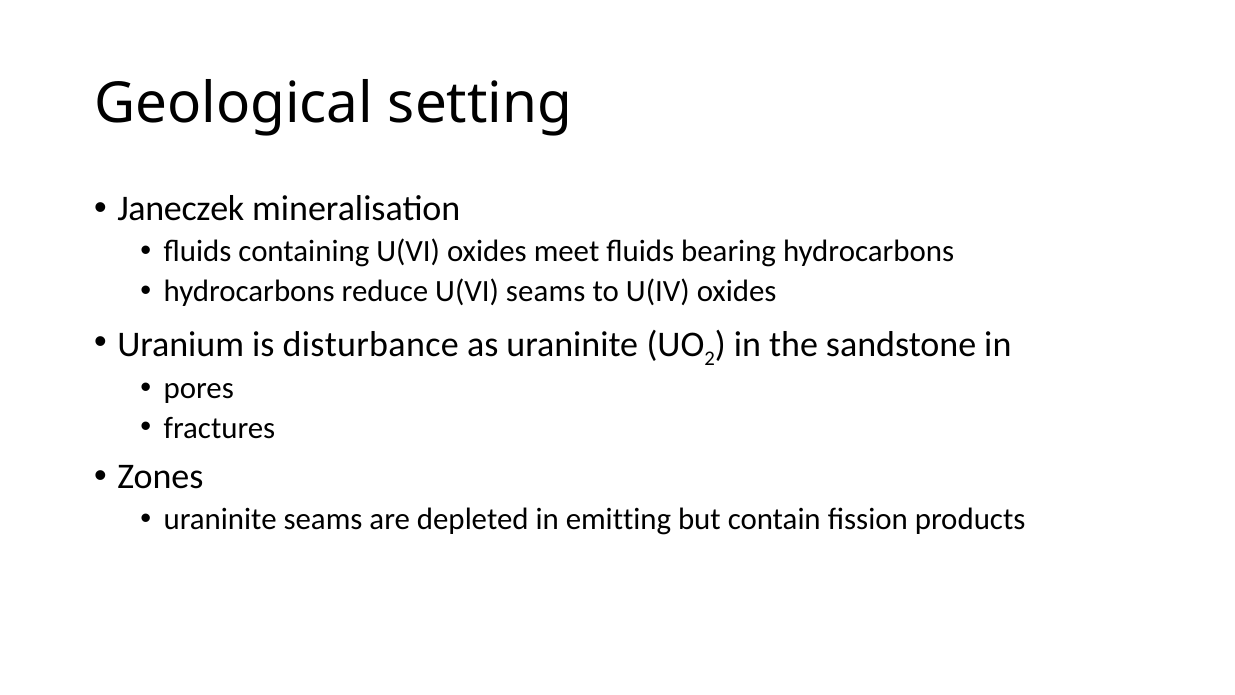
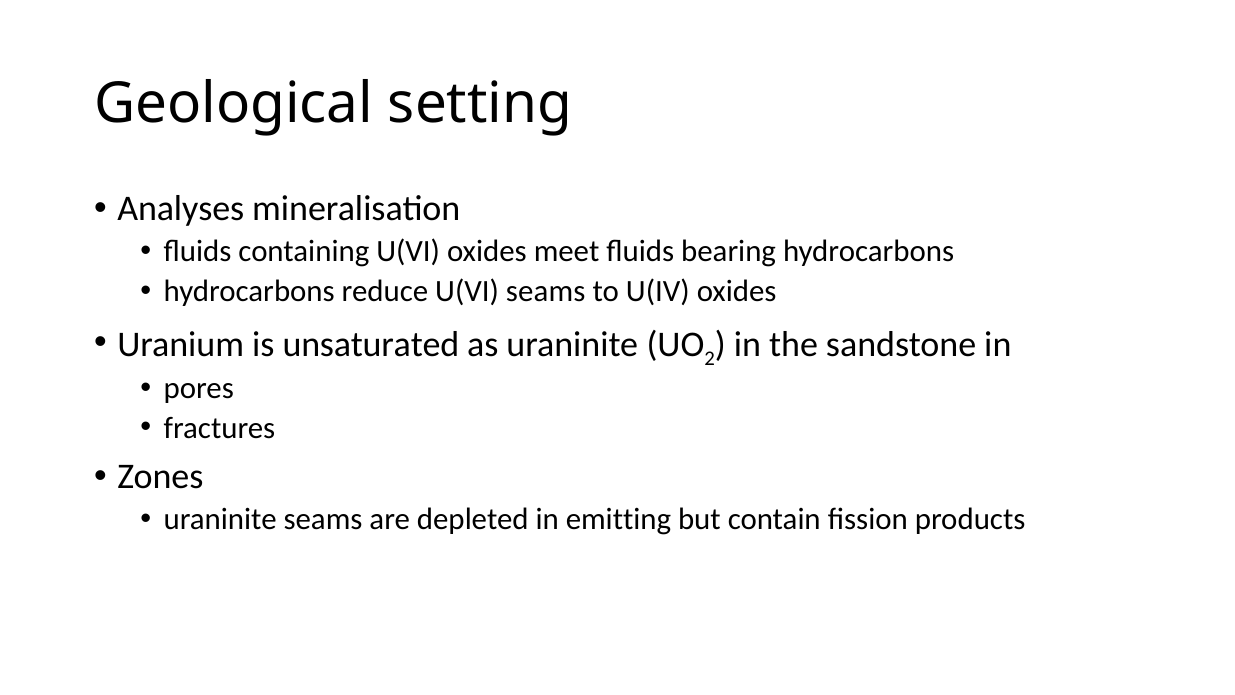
Janeczek: Janeczek -> Analyses
disturbance: disturbance -> unsaturated
